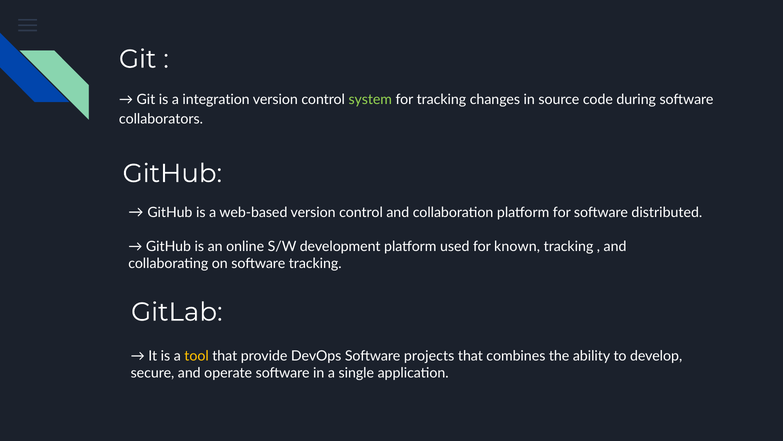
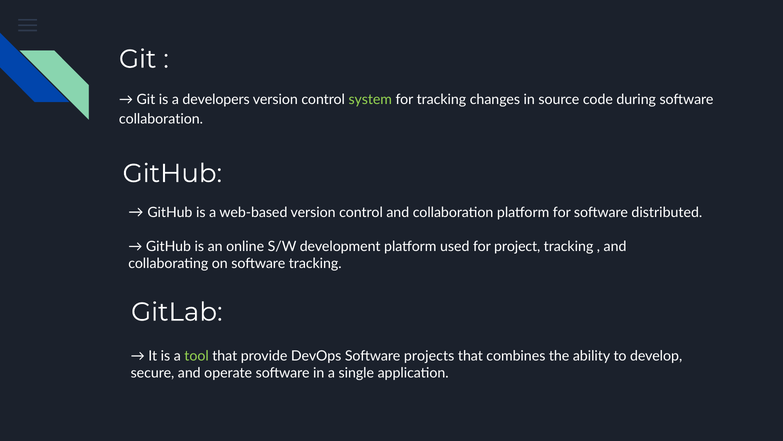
integration: integration -> developers
collaborators at (161, 119): collaborators -> collaboration
known: known -> project
tool colour: yellow -> light green
